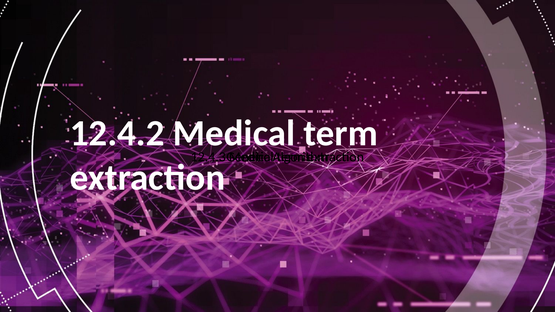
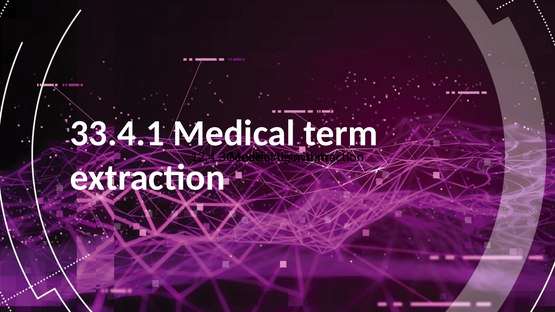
12.4.2: 12.4.2 -> 33.4.1
